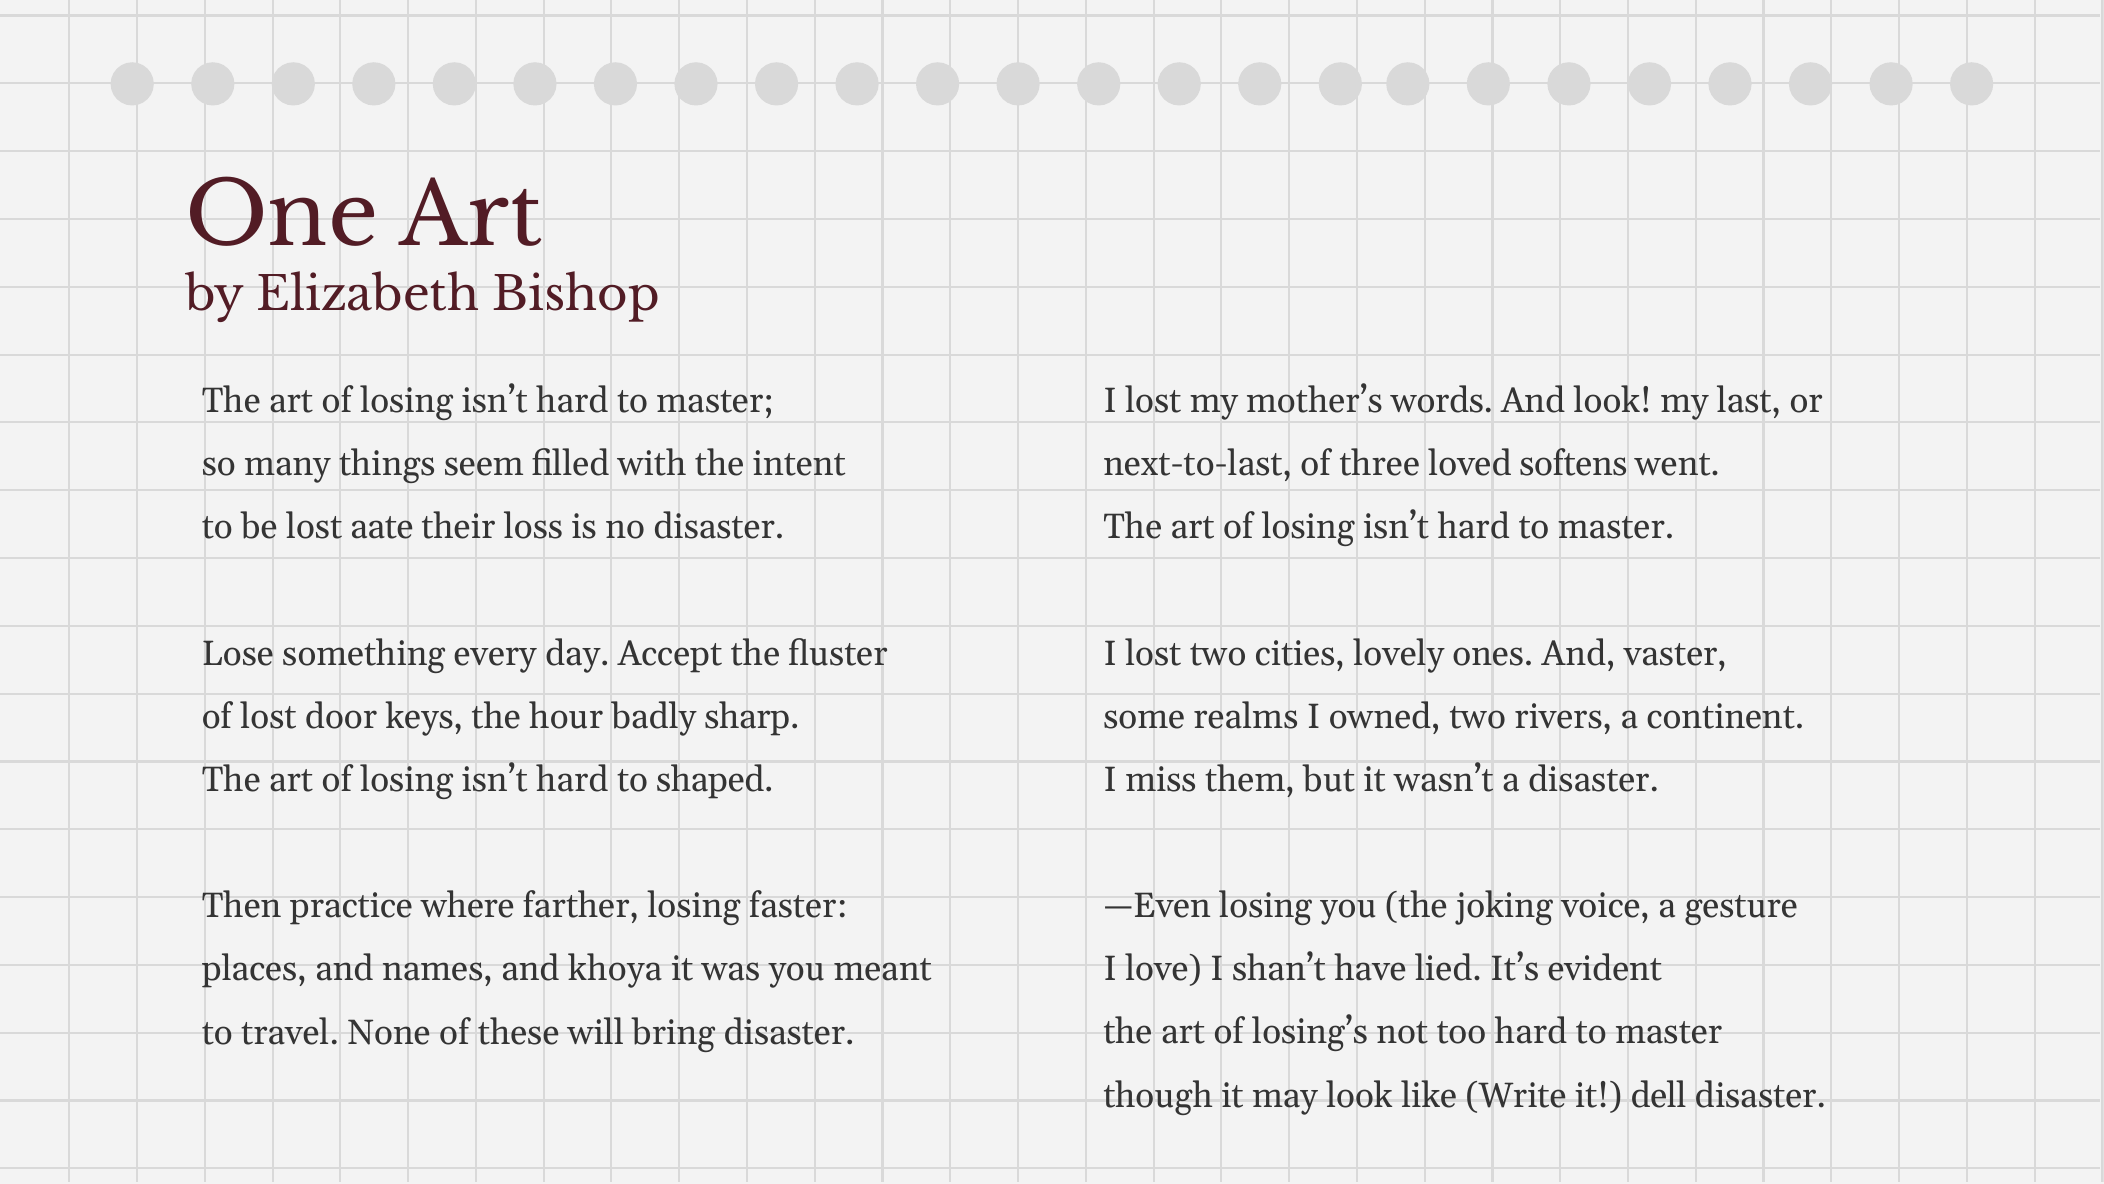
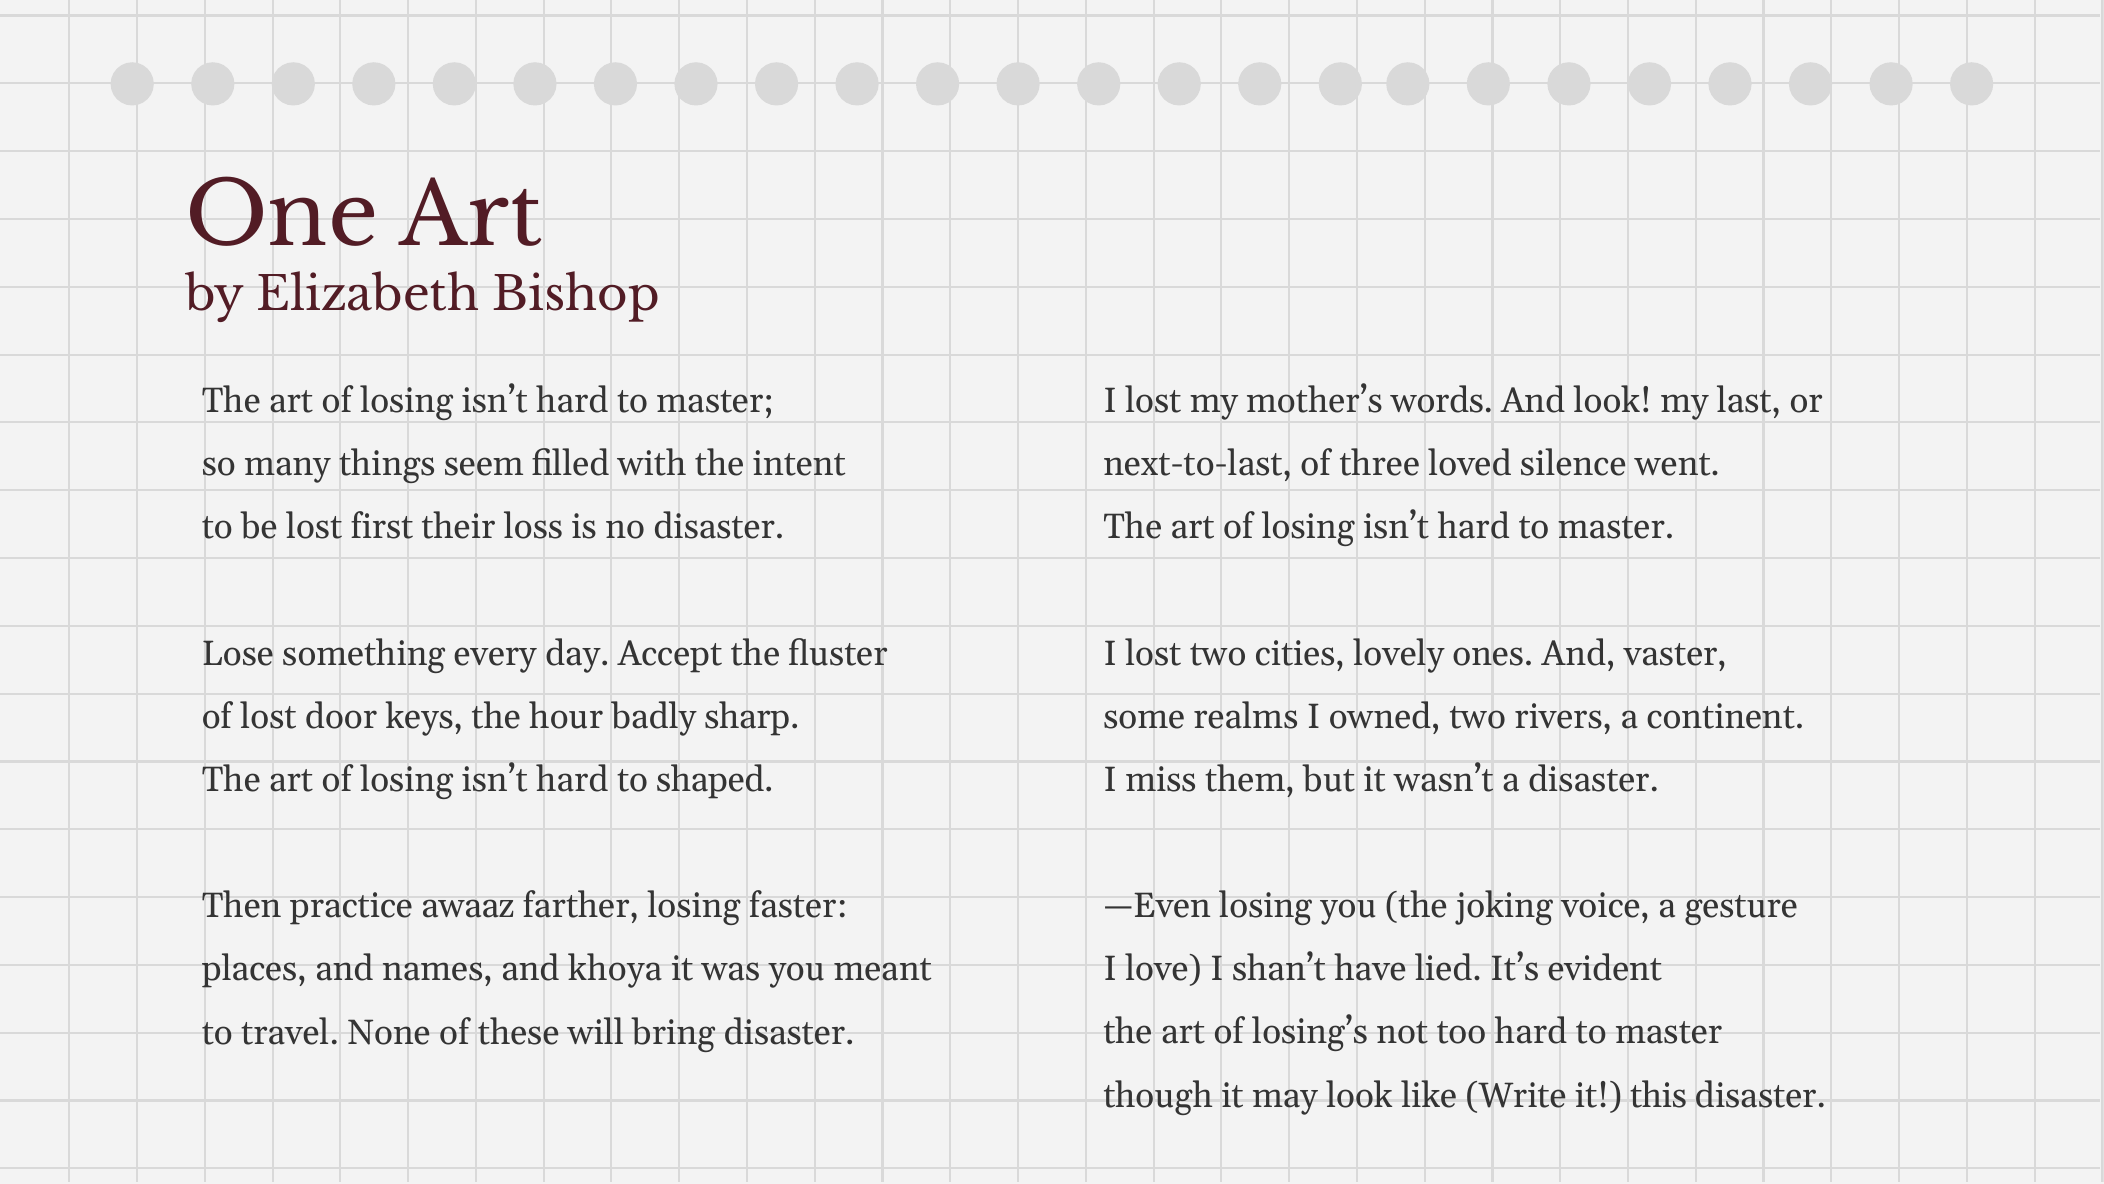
softens: softens -> silence
aate: aate -> first
where: where -> awaaz
dell: dell -> this
